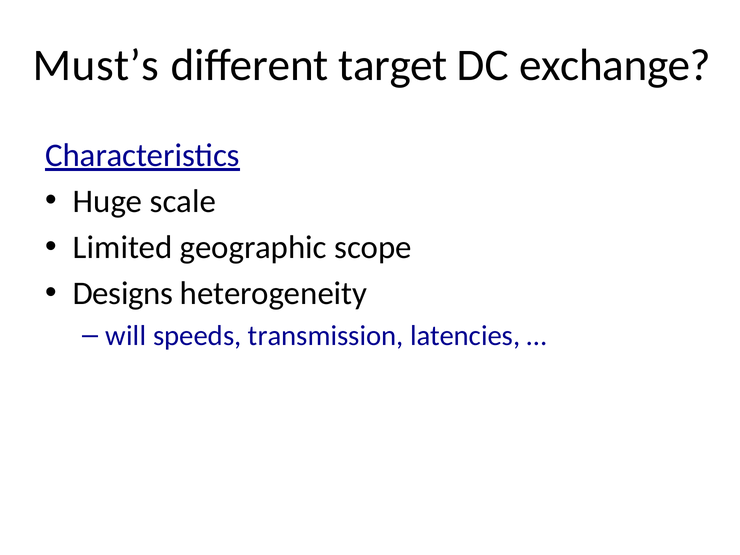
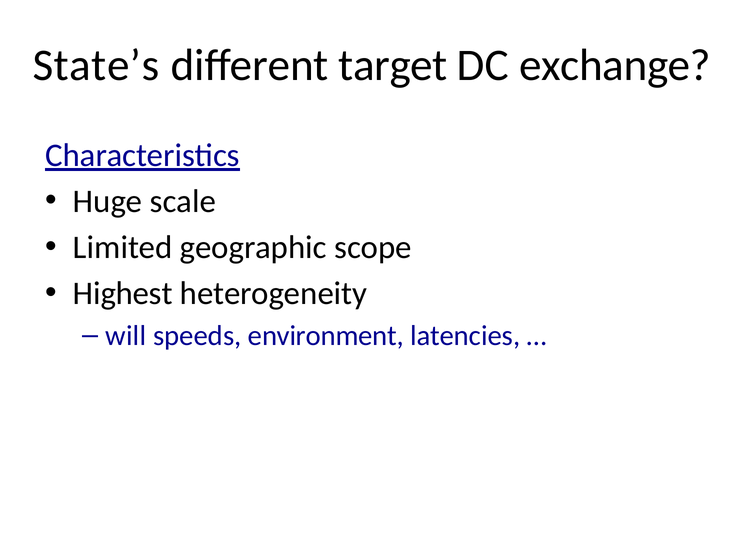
Must’s: Must’s -> State’s
Designs: Designs -> Highest
transmission: transmission -> environment
